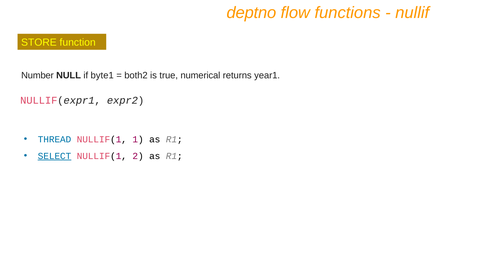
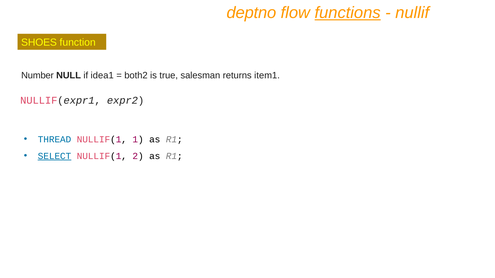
functions underline: none -> present
STORE: STORE -> SHOES
byte1: byte1 -> idea1
numerical: numerical -> salesman
year1: year1 -> item1
